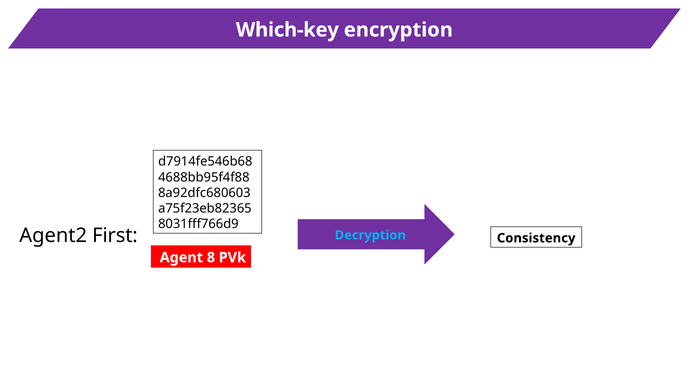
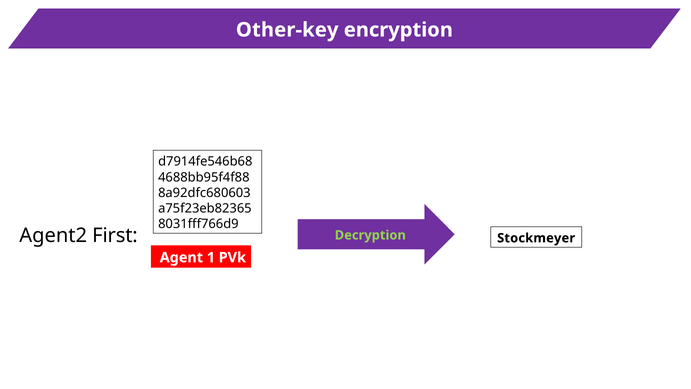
Which-key: Which-key -> Other-key
Decryption colour: light blue -> light green
Consistency: Consistency -> Stockmeyer
8: 8 -> 1
